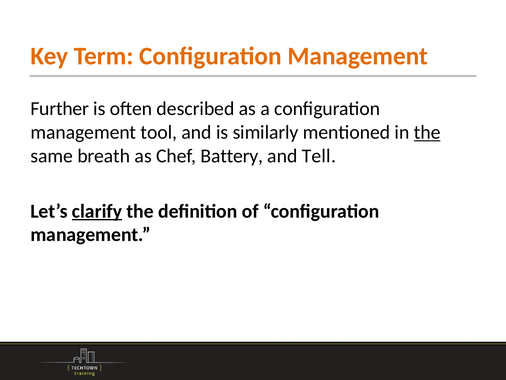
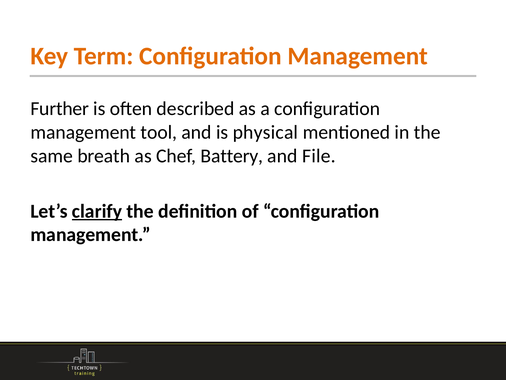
similarly: similarly -> physical
the at (427, 132) underline: present -> none
Tell: Tell -> File
